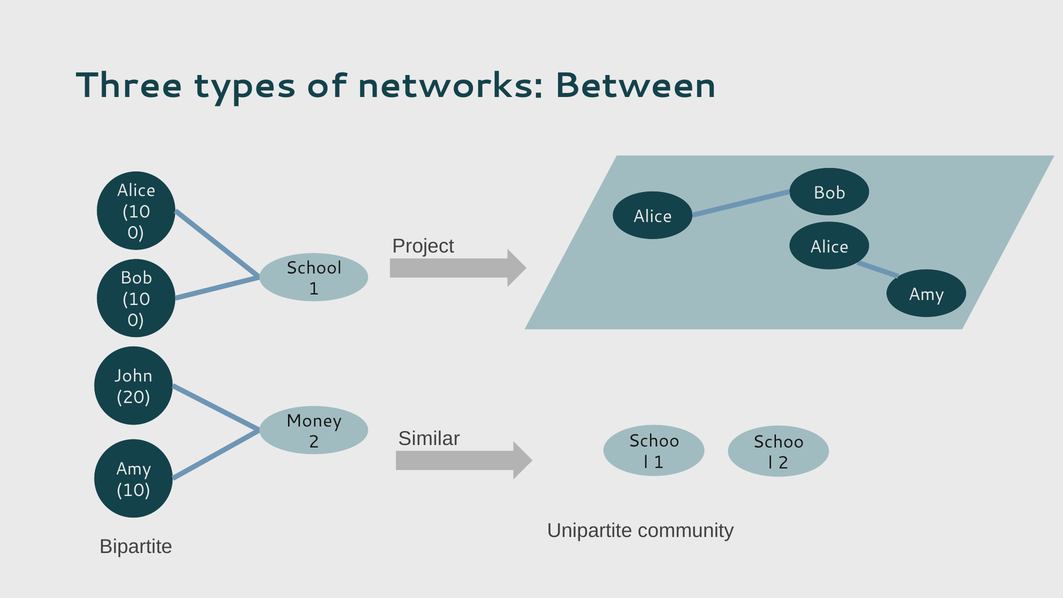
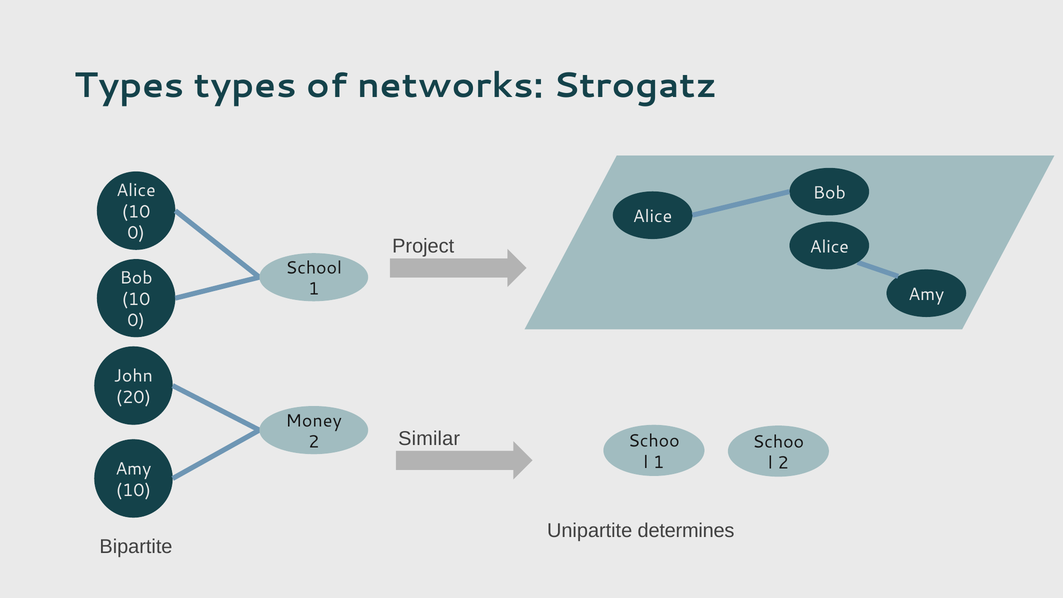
Three at (129, 85): Three -> Types
Between: Between -> Strogatz
community: community -> determines
